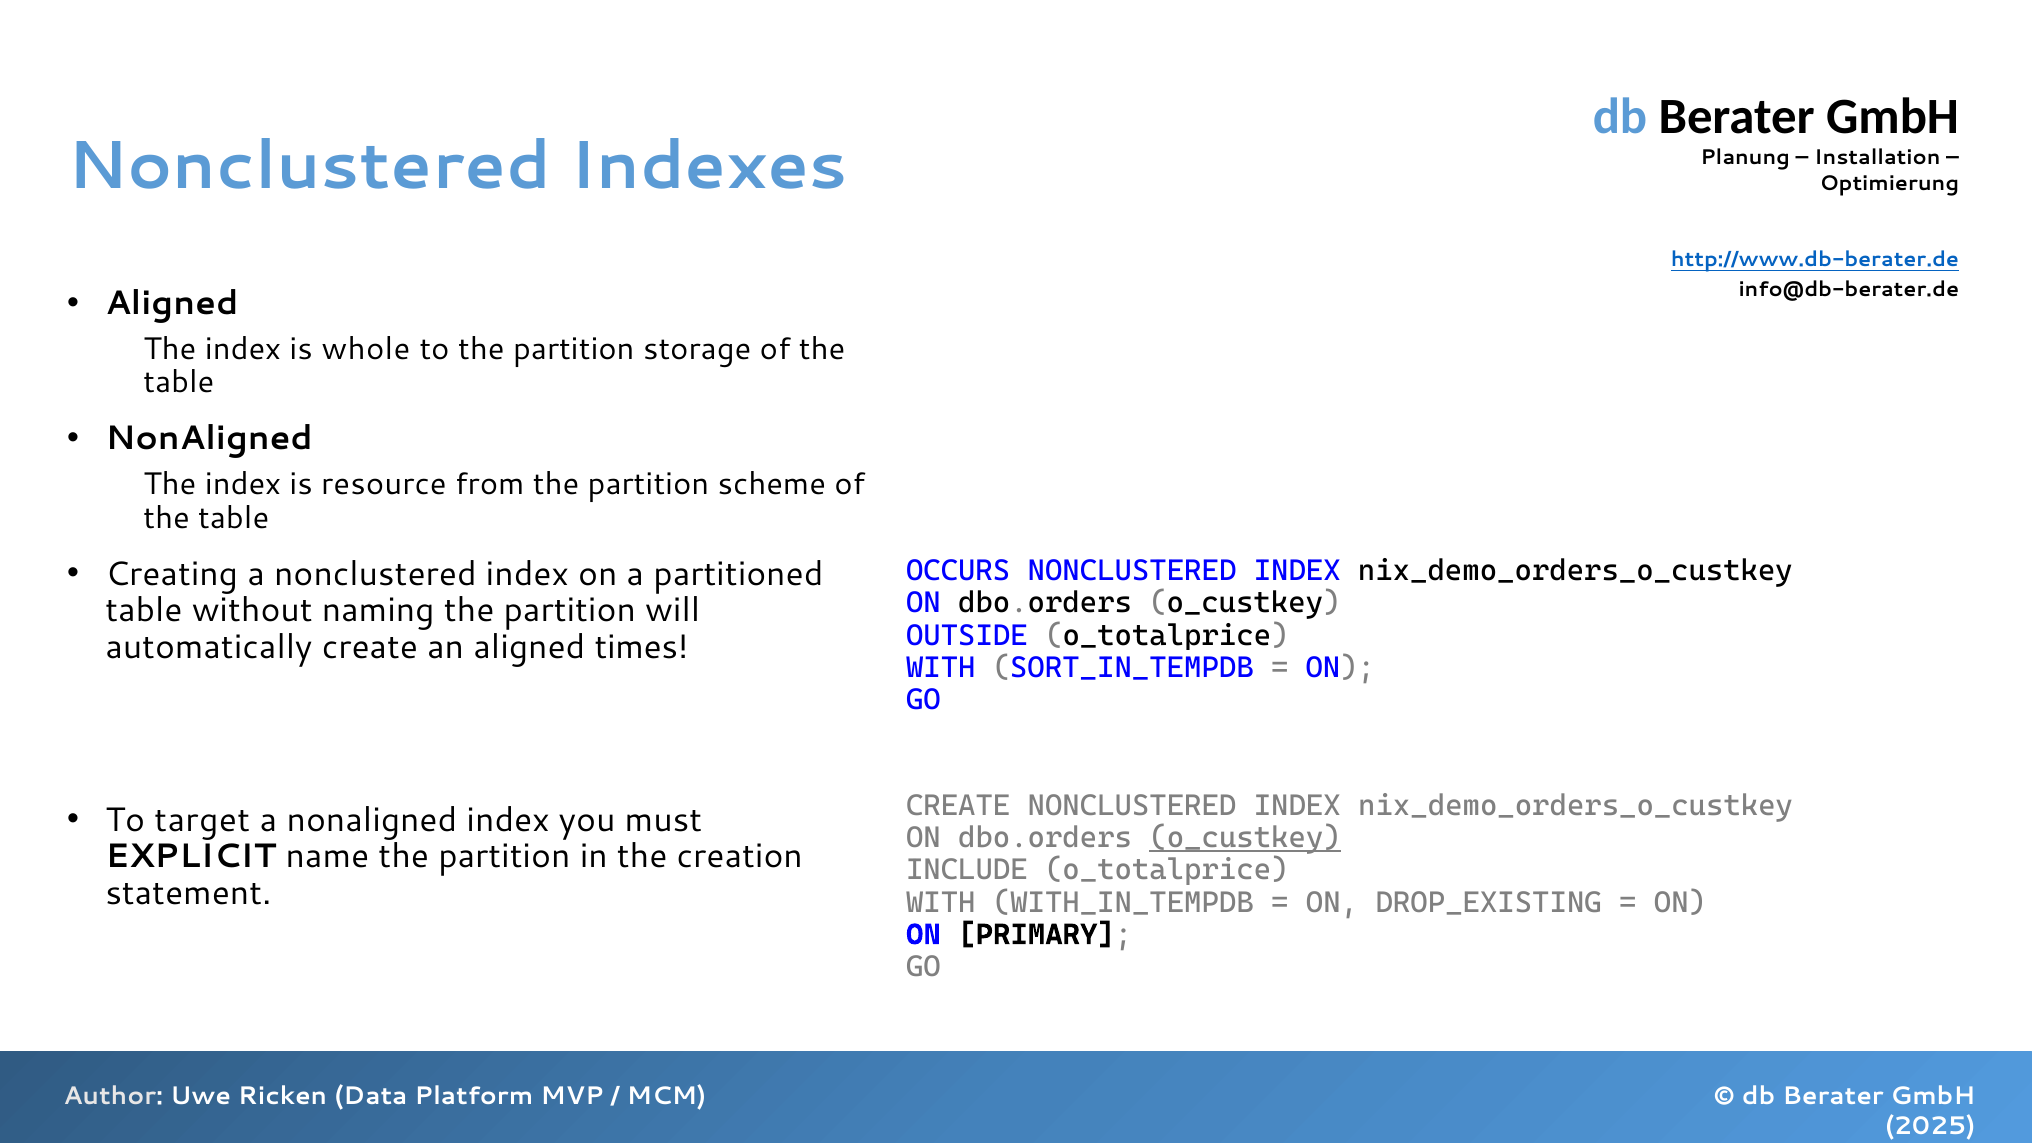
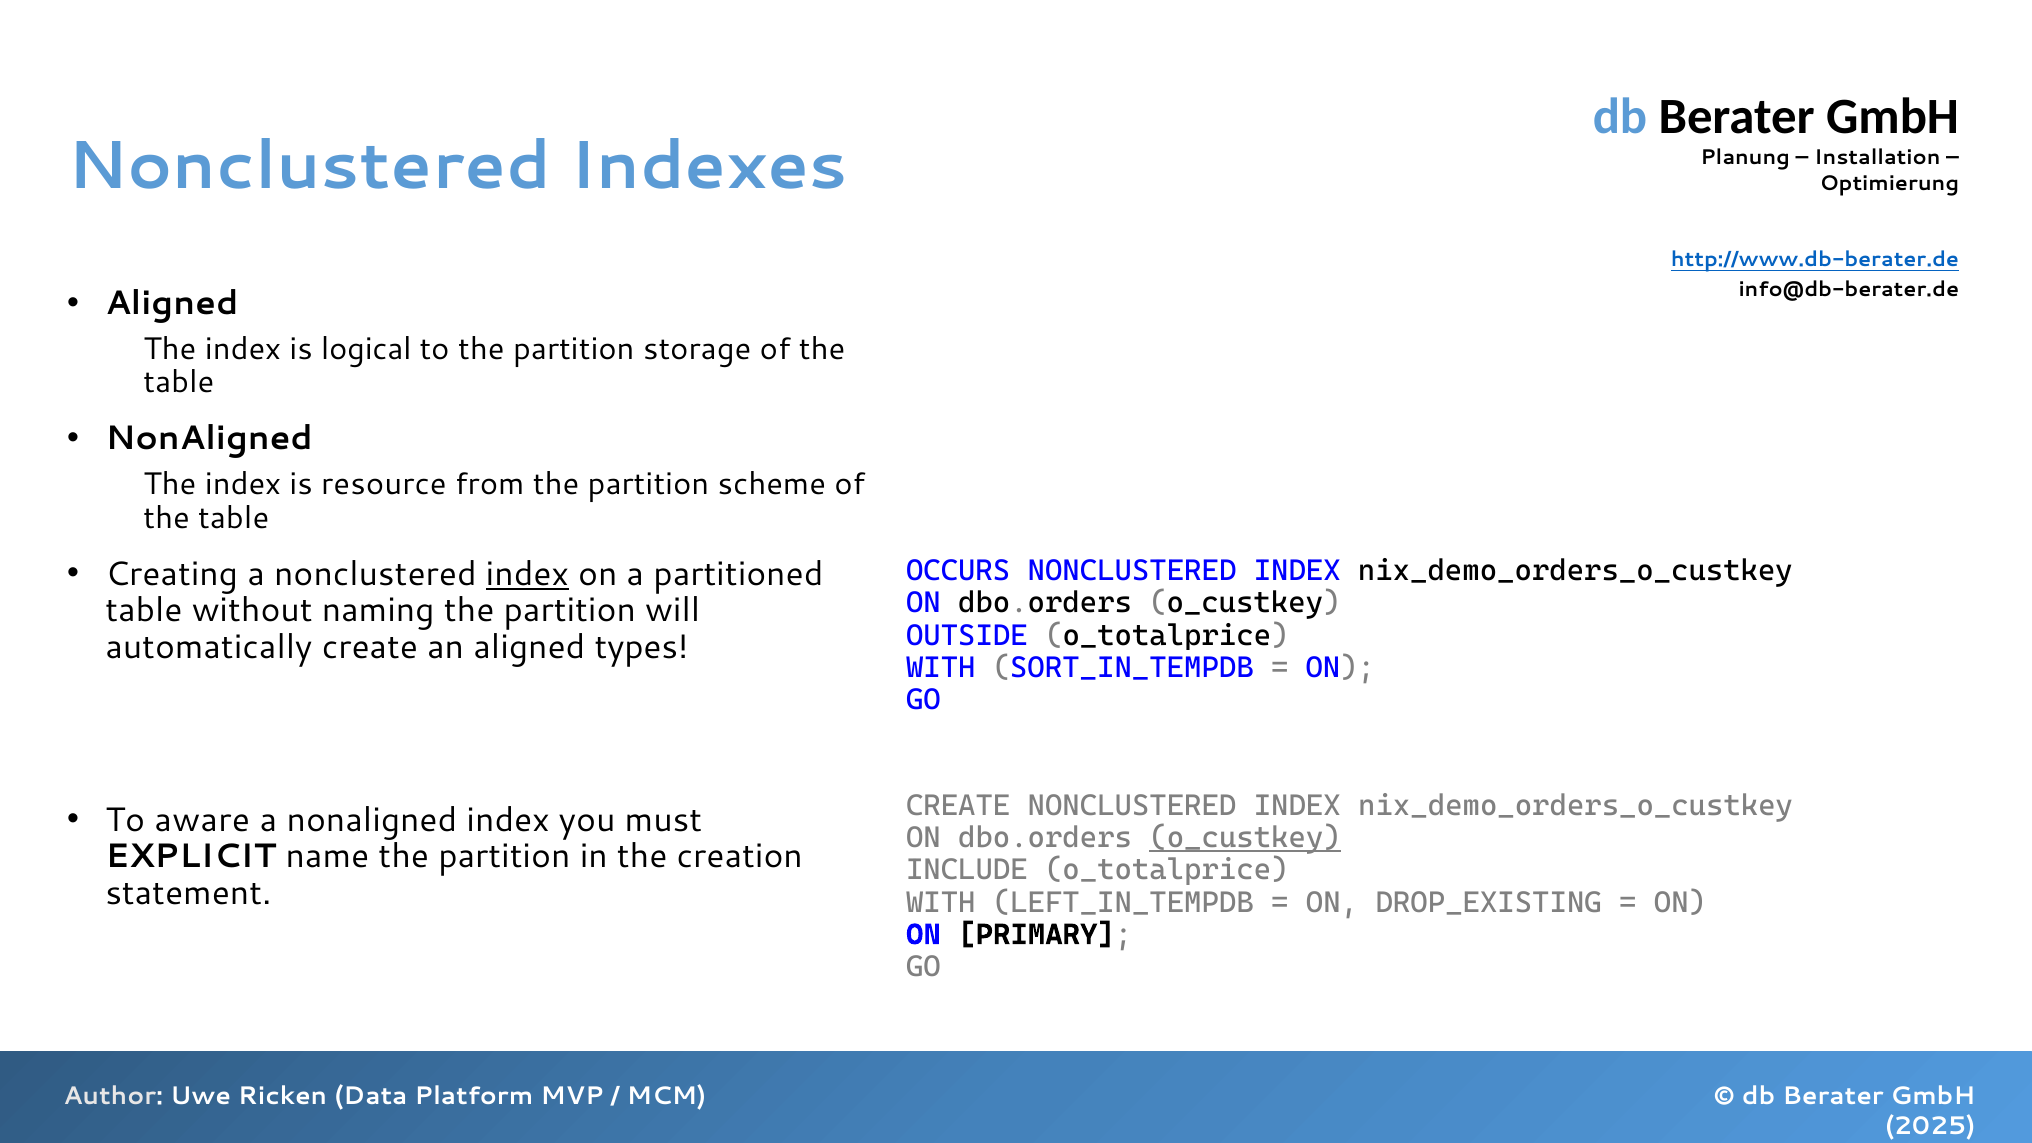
whole: whole -> logical
index at (527, 574) underline: none -> present
times: times -> types
target: target -> aware
WITH_IN_TEMPDB: WITH_IN_TEMPDB -> LEFT_IN_TEMPDB
